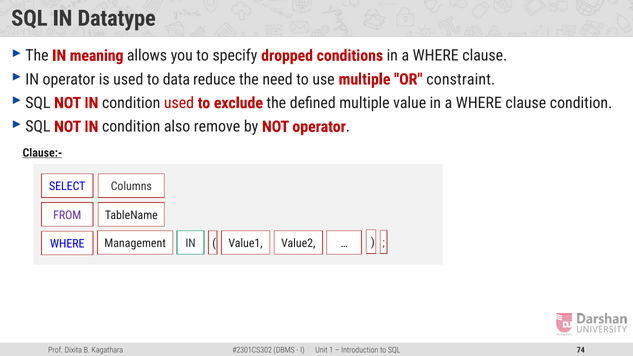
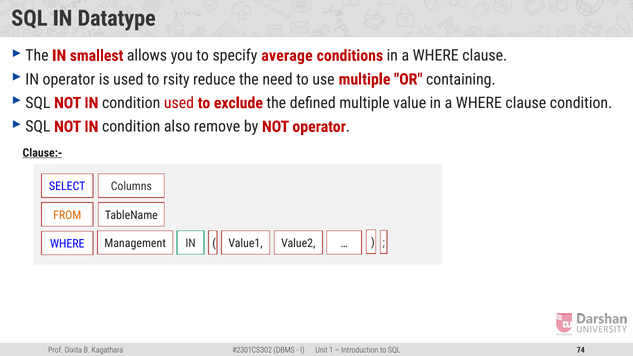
meaning: meaning -> smallest
dropped: dropped -> average
data: data -> rsity
constraint: constraint -> containing
FROM colour: purple -> orange
